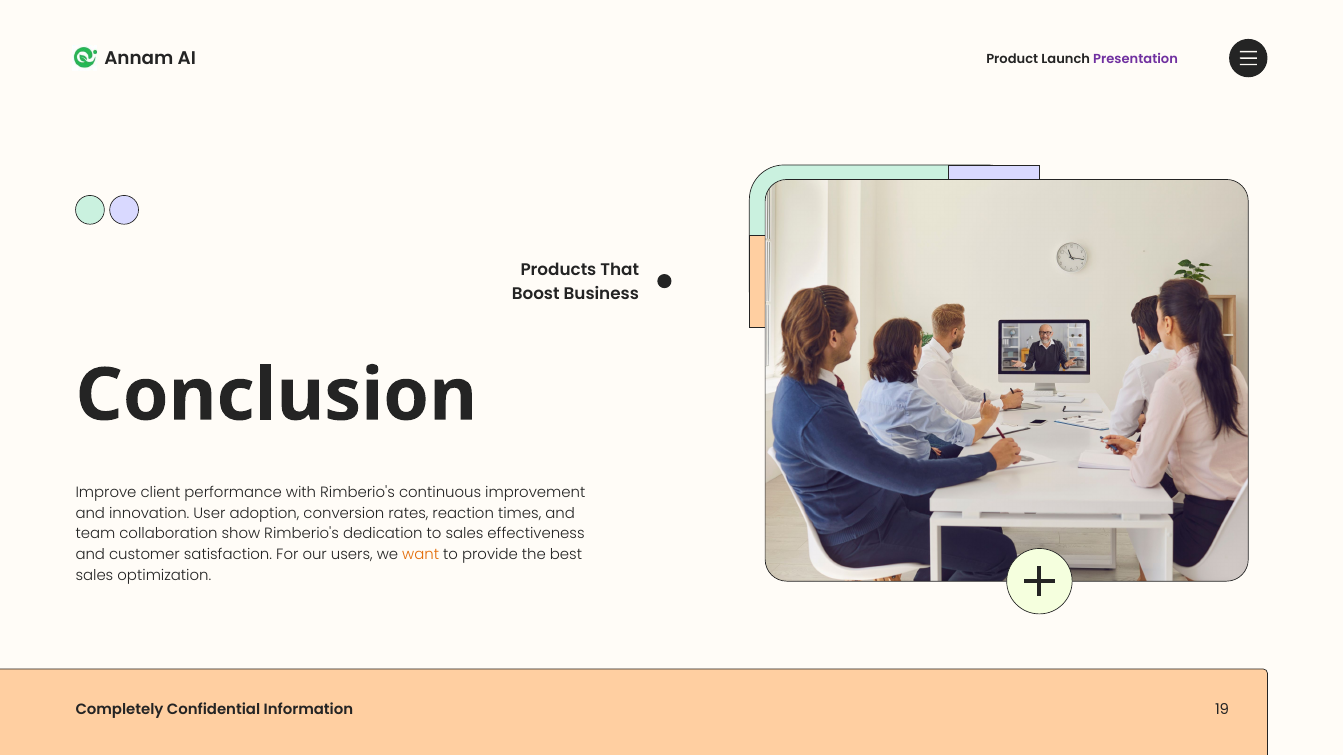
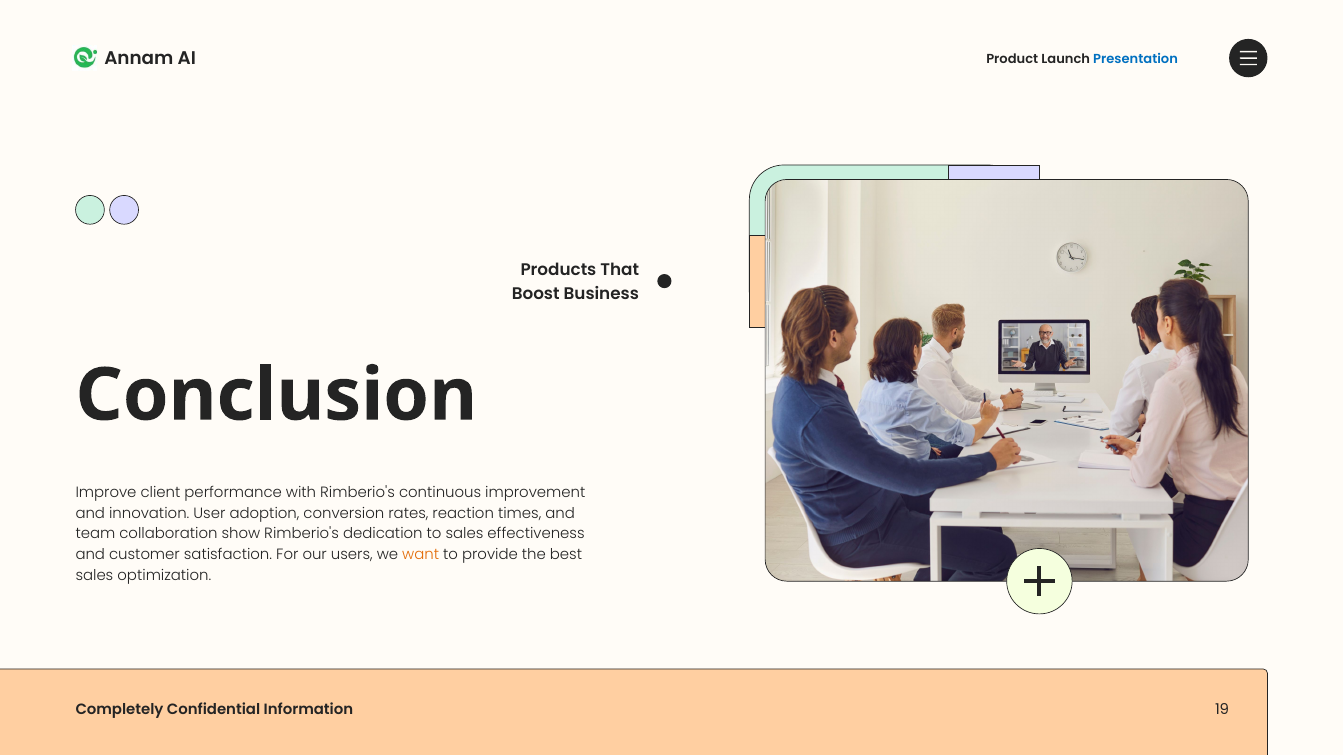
Presentation colour: purple -> blue
